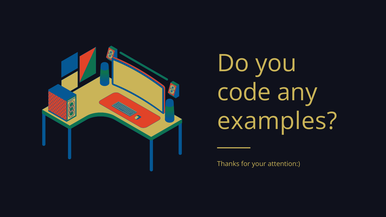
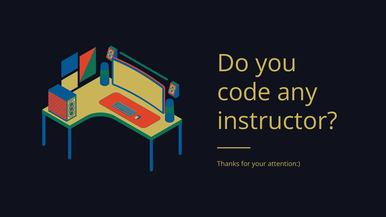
examples: examples -> instructor
